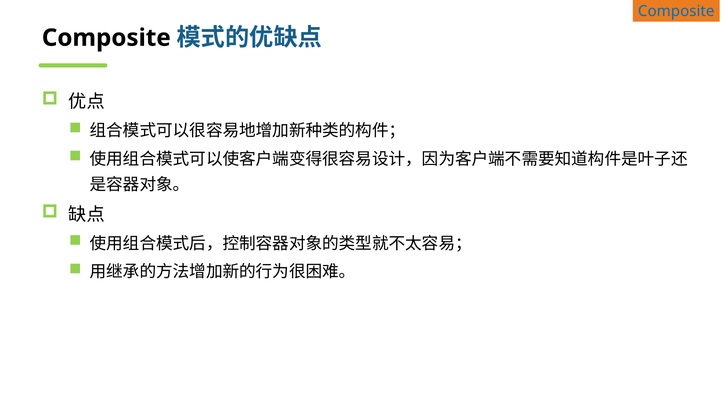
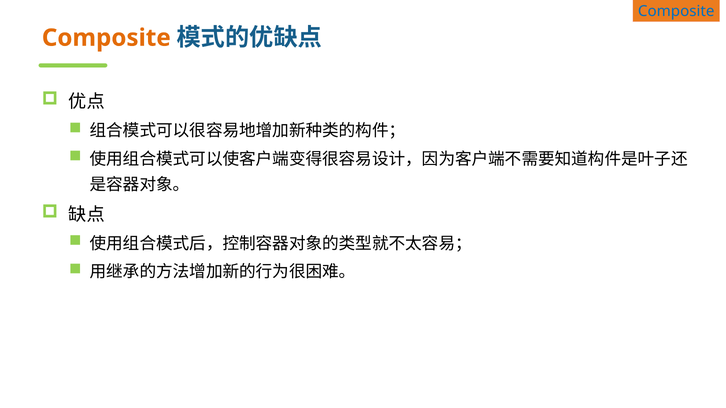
Composite at (106, 38) colour: black -> orange
